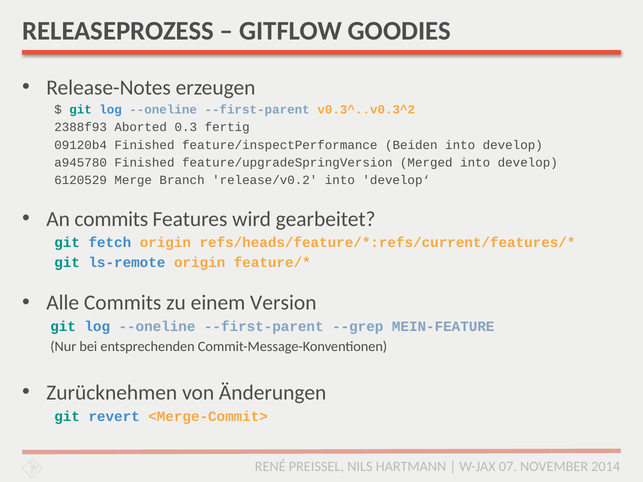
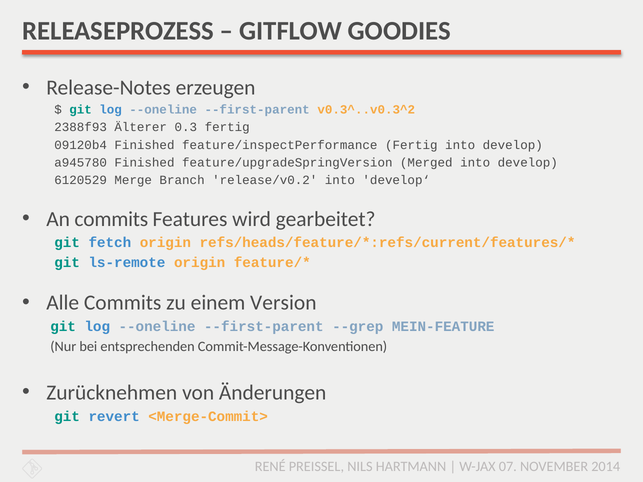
Aborted: Aborted -> Älterer
feature/inspectPerformance Beiden: Beiden -> Fertig
